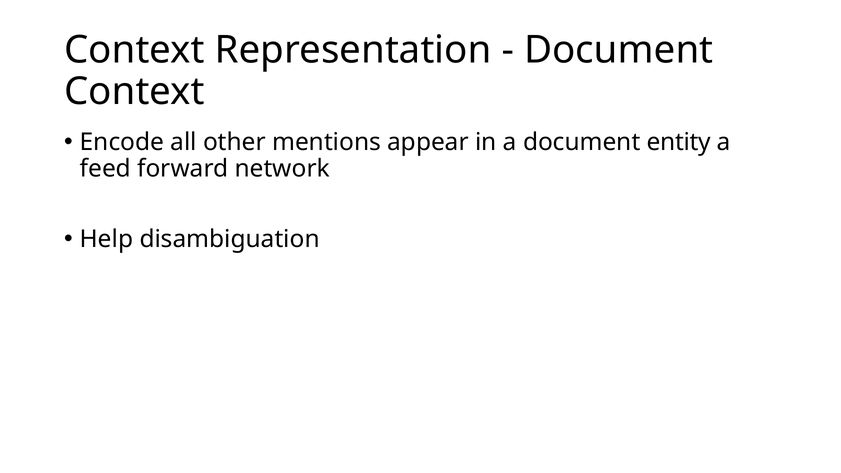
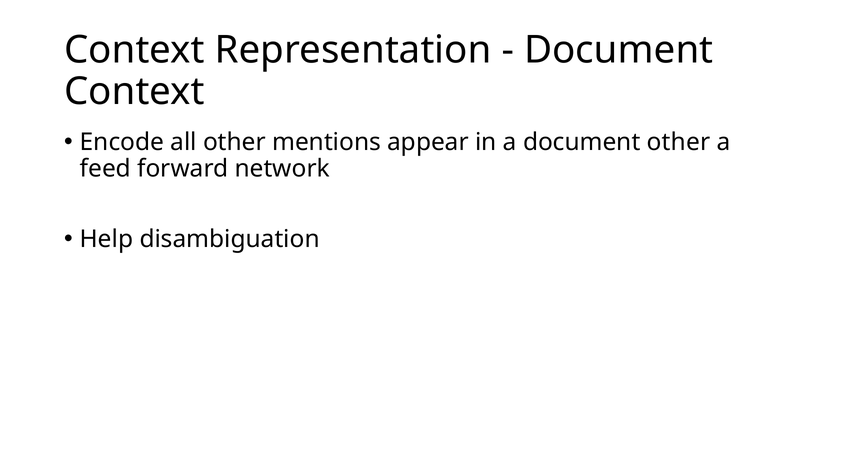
document entity: entity -> other
